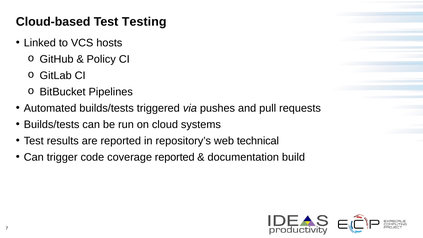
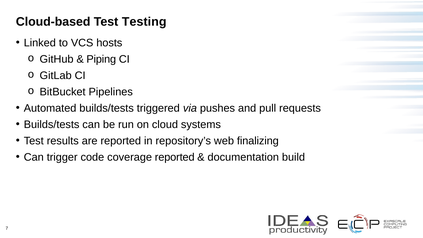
Policy: Policy -> Piping
technical: technical -> finalizing
